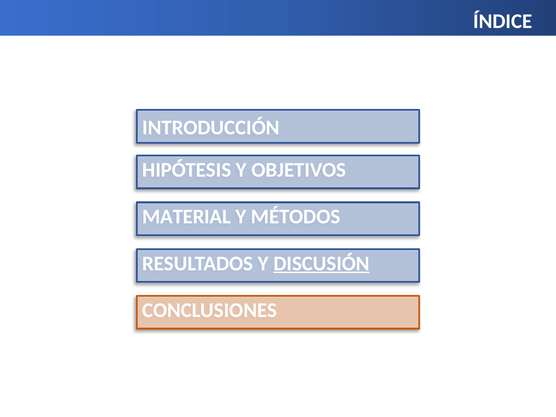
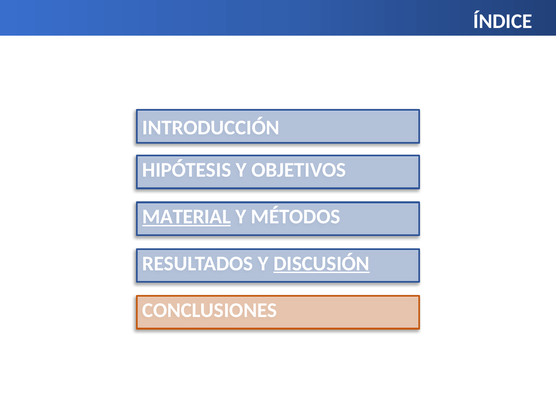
MATERIAL underline: none -> present
